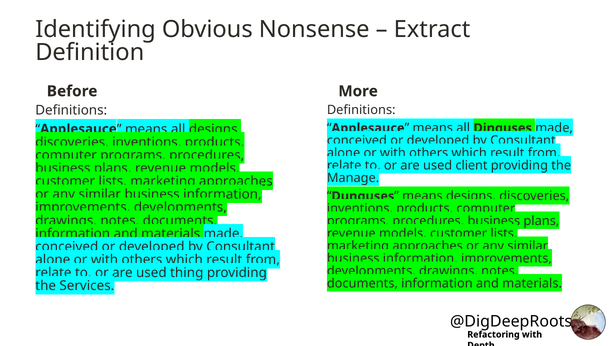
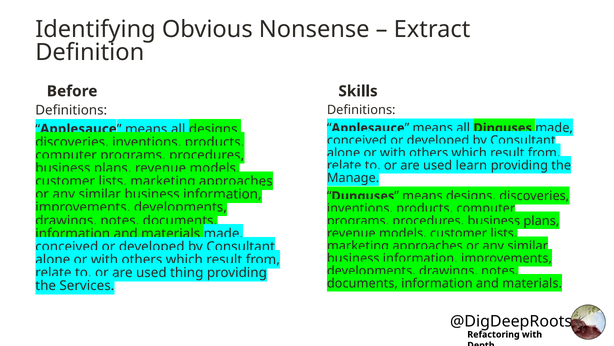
More: More -> Skills
client: client -> learn
